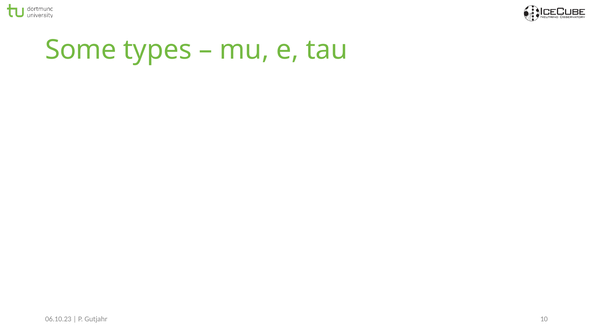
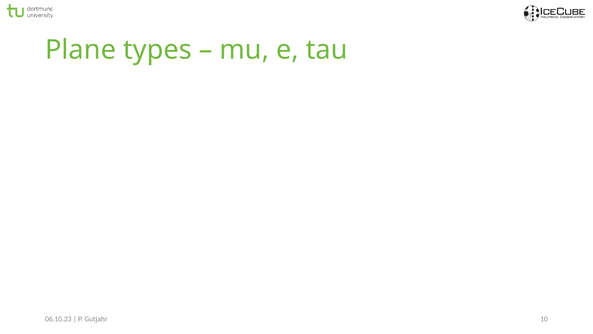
Some: Some -> Plane
